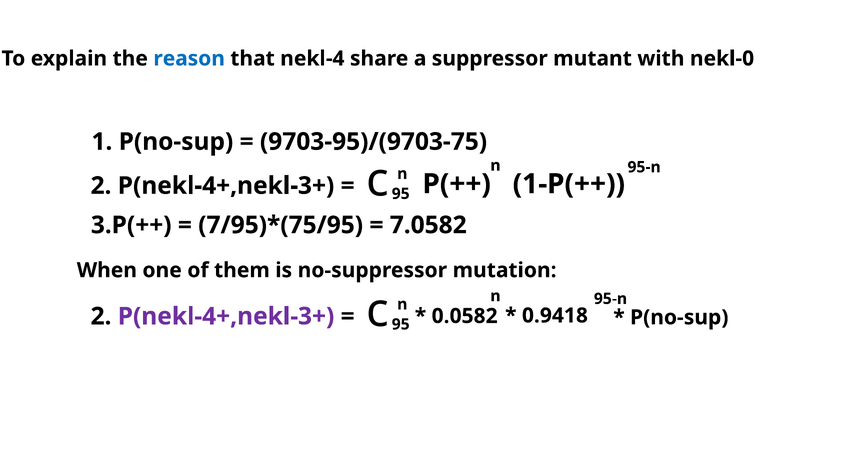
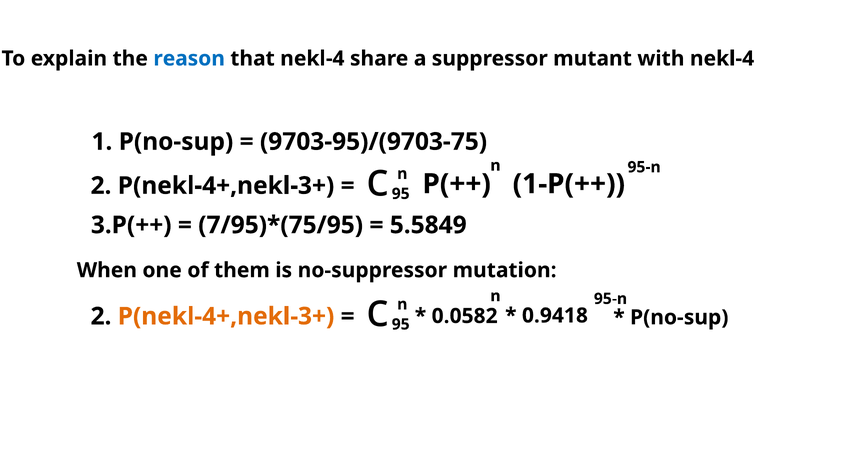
with nekl-0: nekl-0 -> nekl-4
7.0582: 7.0582 -> 5.5849
P(nekl-4+,nekl-3+ at (226, 316) colour: purple -> orange
